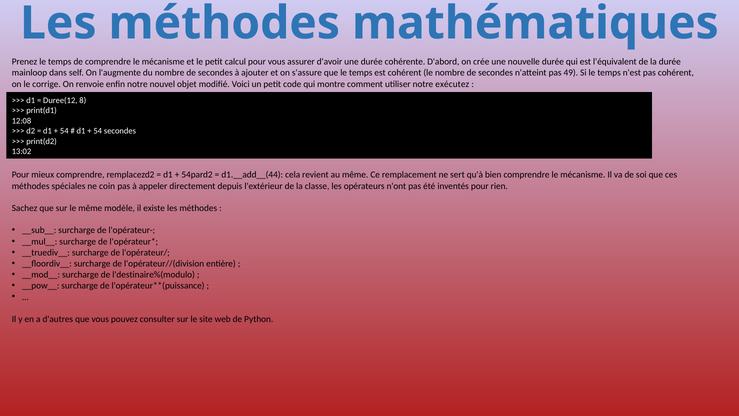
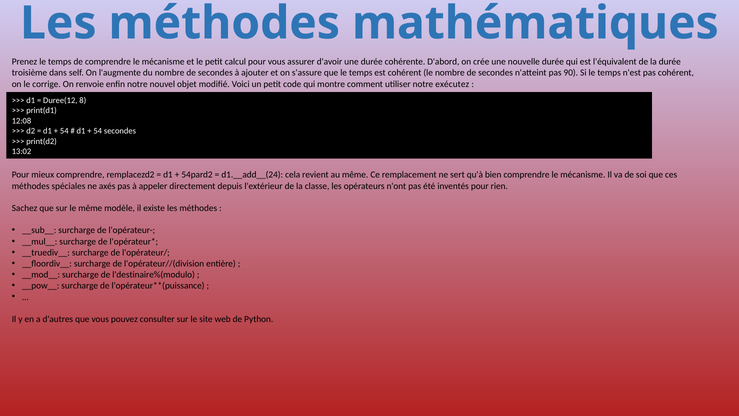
mainloop: mainloop -> troisième
49: 49 -> 90
d1.__add__(44: d1.__add__(44 -> d1.__add__(24
coin: coin -> axés
